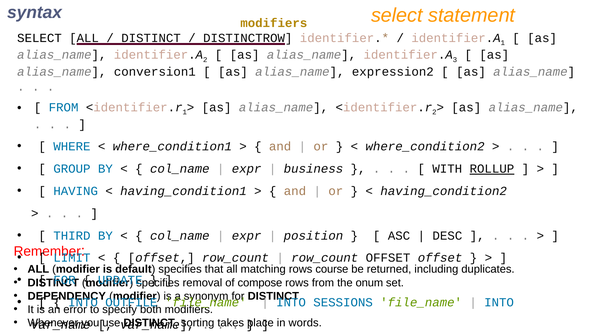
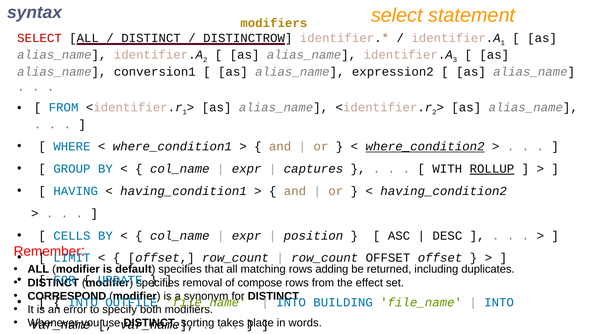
SELECT at (39, 38) colour: black -> red
where_condition2 underline: none -> present
business: business -> captures
THIRD: THIRD -> CELLS
course: course -> adding
onum: onum -> effect
DEPENDENCY: DEPENDENCY -> CORRESPOND
SESSIONS: SESSIONS -> BUILDING
